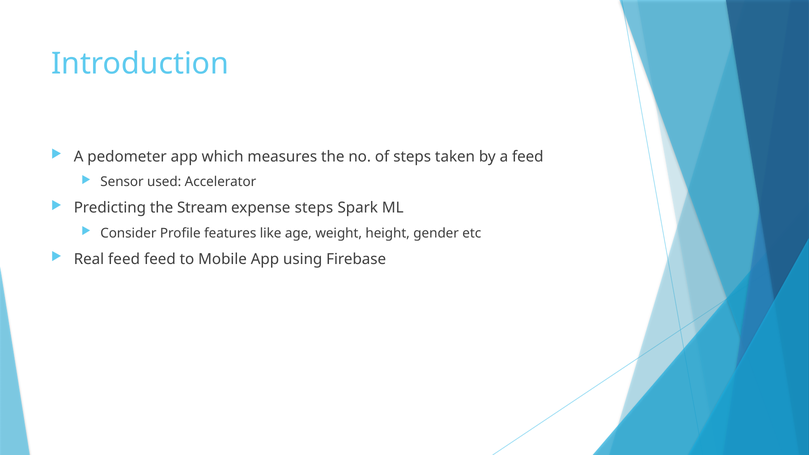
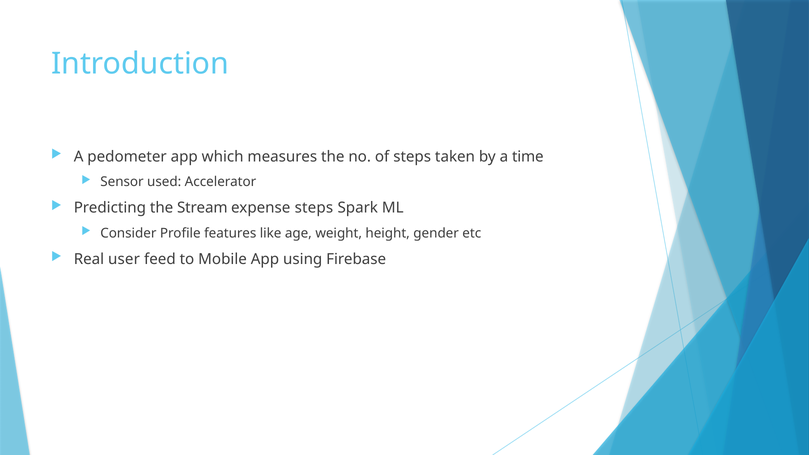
a feed: feed -> time
Real feed: feed -> user
